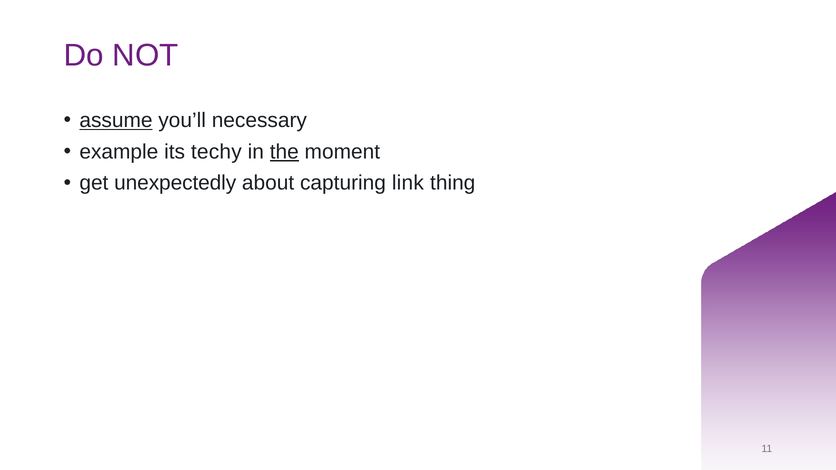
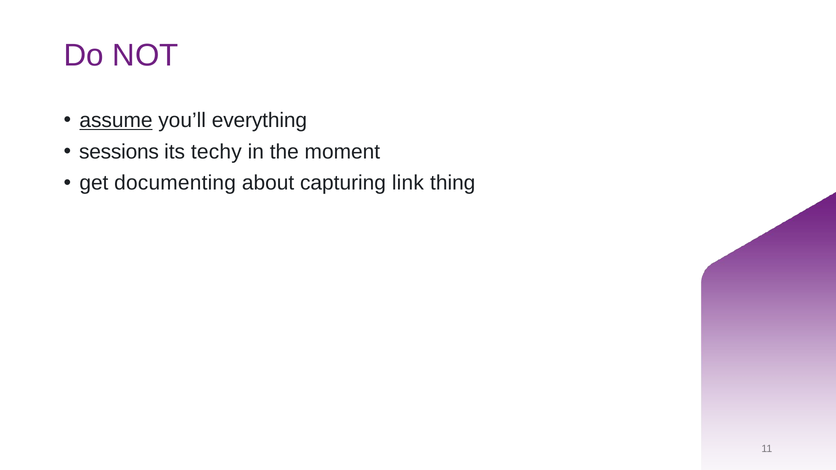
necessary: necessary -> everything
example: example -> sessions
the underline: present -> none
unexpectedly: unexpectedly -> documenting
